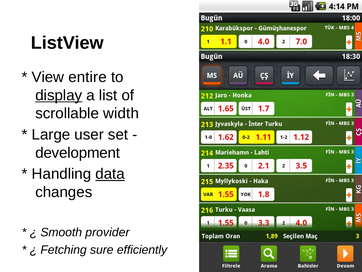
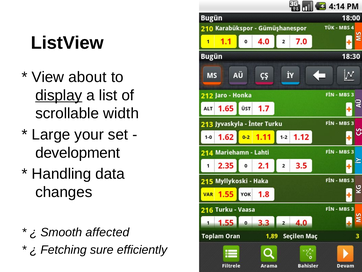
entire: entire -> about
user: user -> your
data underline: present -> none
provider: provider -> affected
